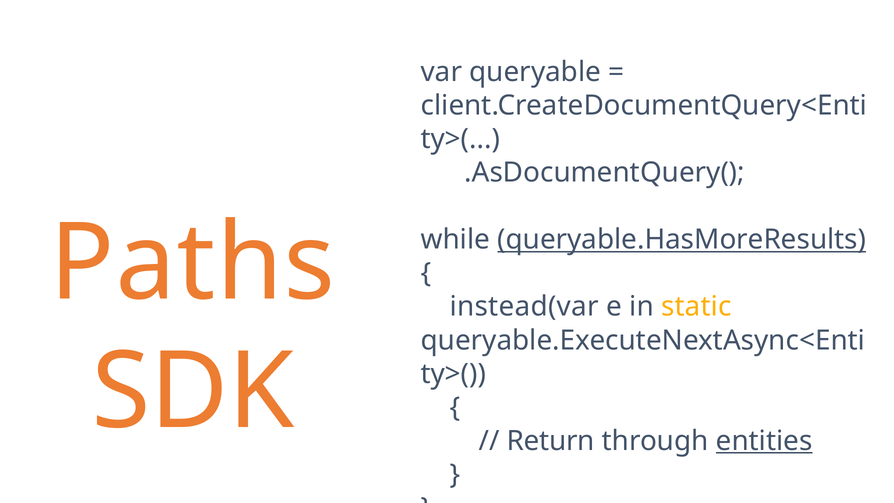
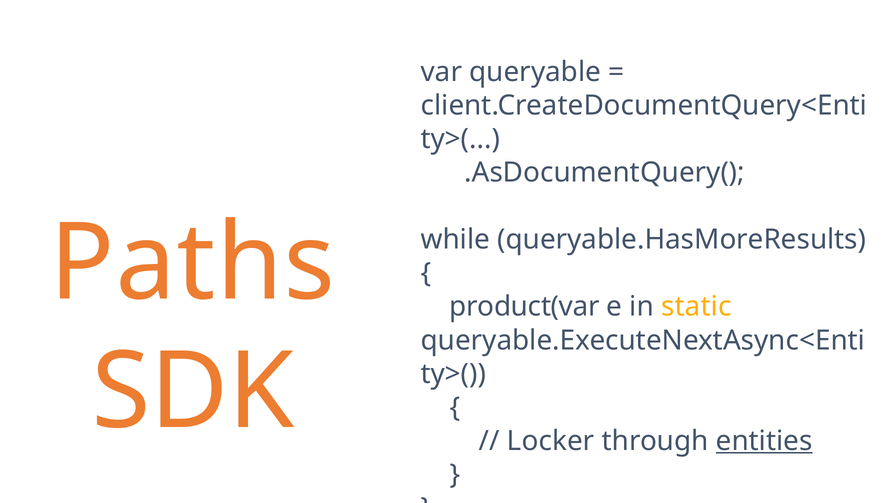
queryable.HasMoreResults underline: present -> none
instead(var: instead(var -> product(var
Return: Return -> Locker
